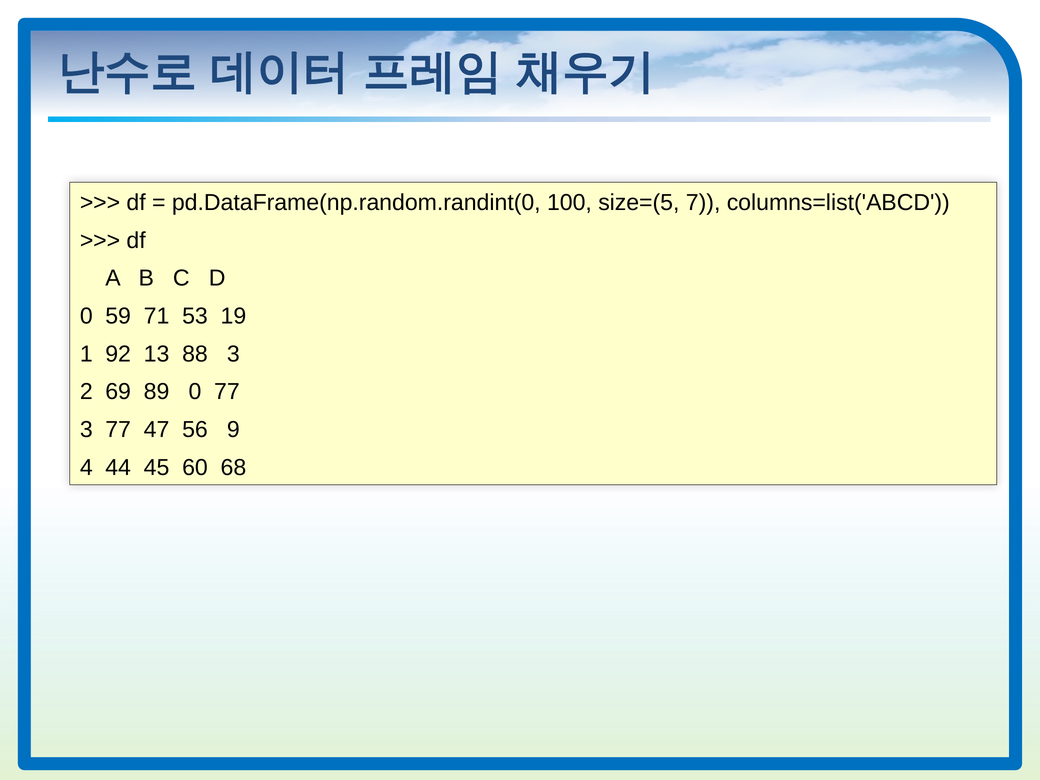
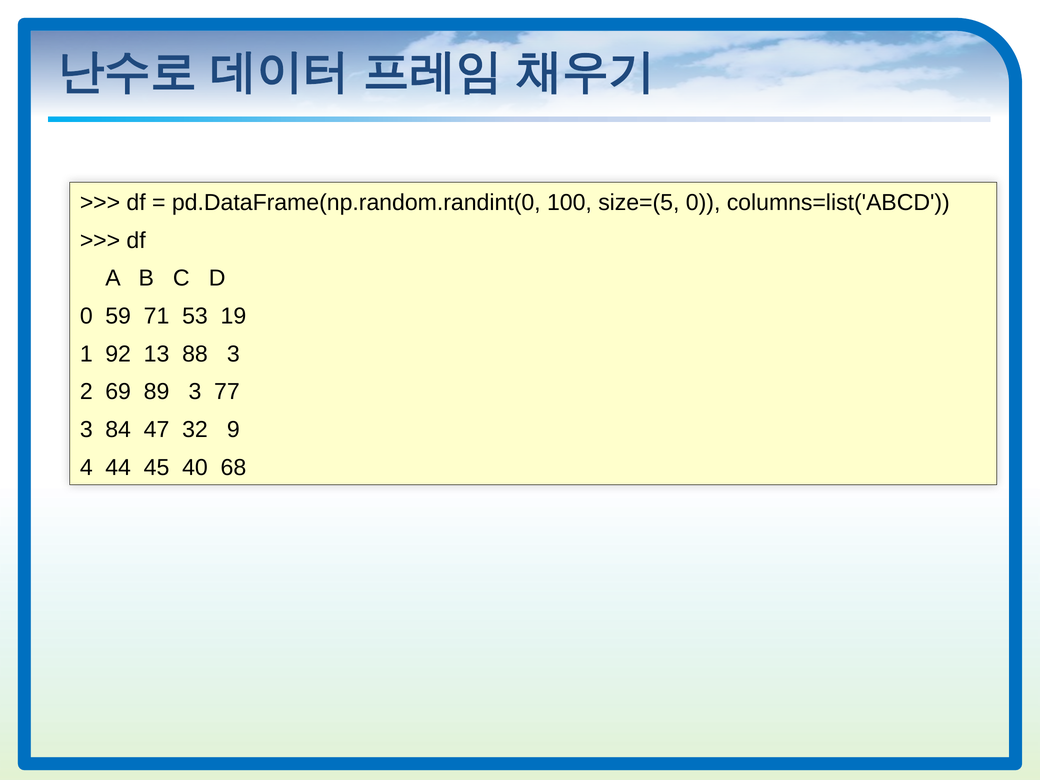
size=(5 7: 7 -> 0
89 0: 0 -> 3
3 77: 77 -> 84
56: 56 -> 32
60: 60 -> 40
